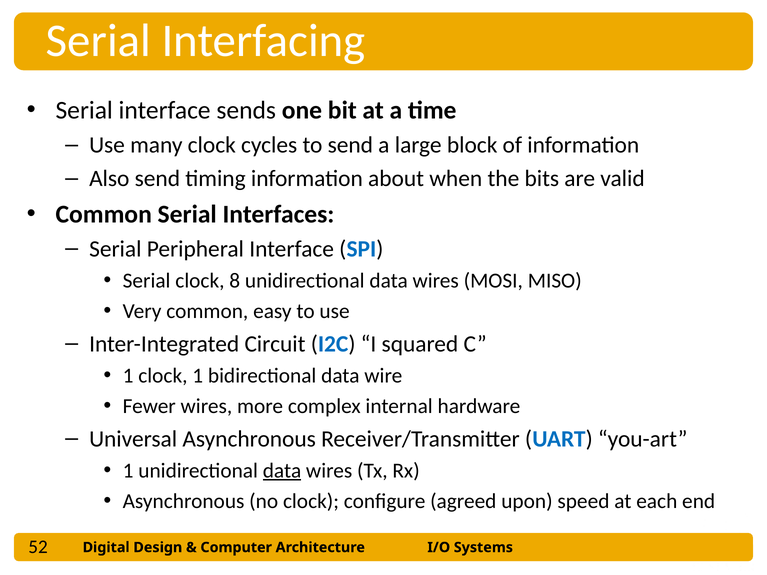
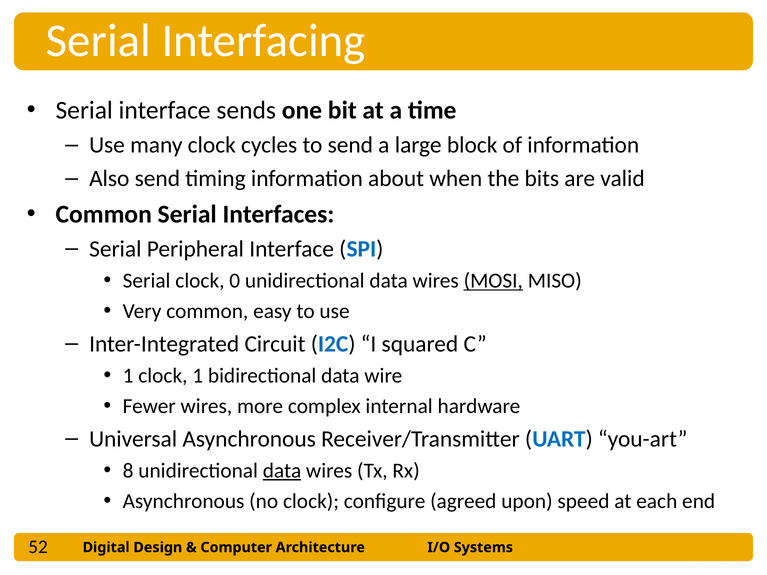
8: 8 -> 0
MOSI underline: none -> present
1 at (128, 471): 1 -> 8
